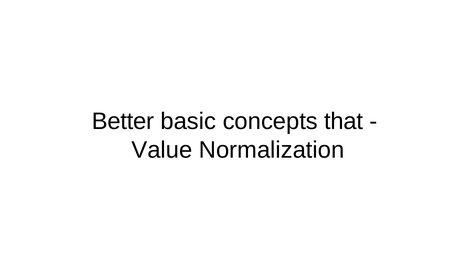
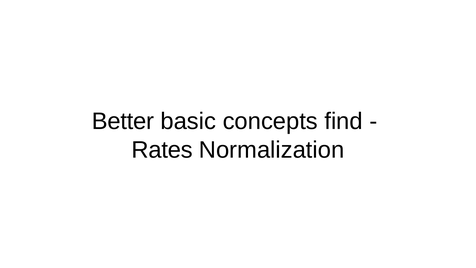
that: that -> find
Value: Value -> Rates
